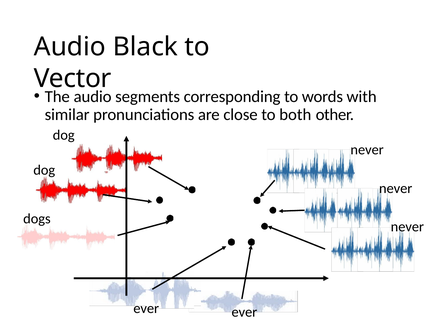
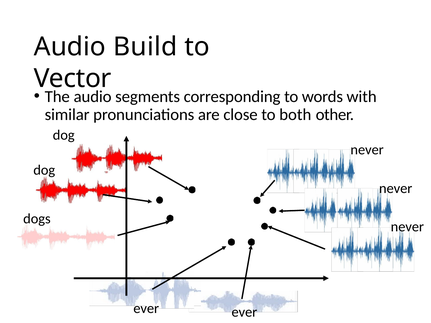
Black: Black -> Build
